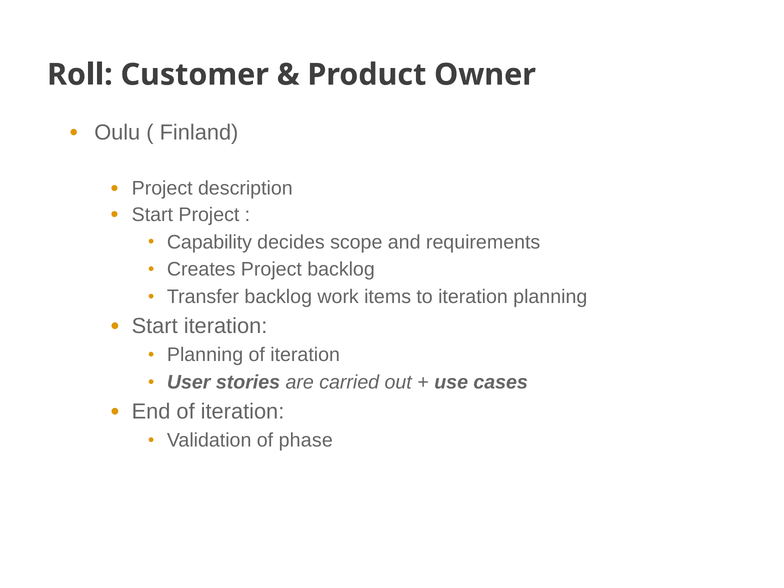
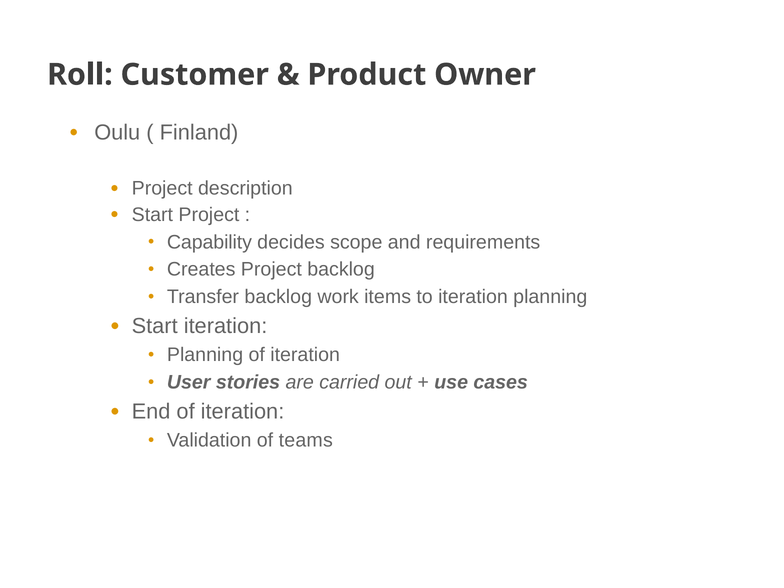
phase: phase -> teams
